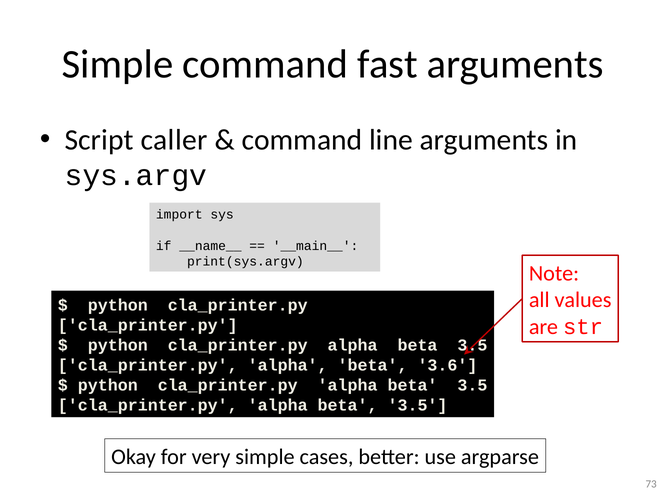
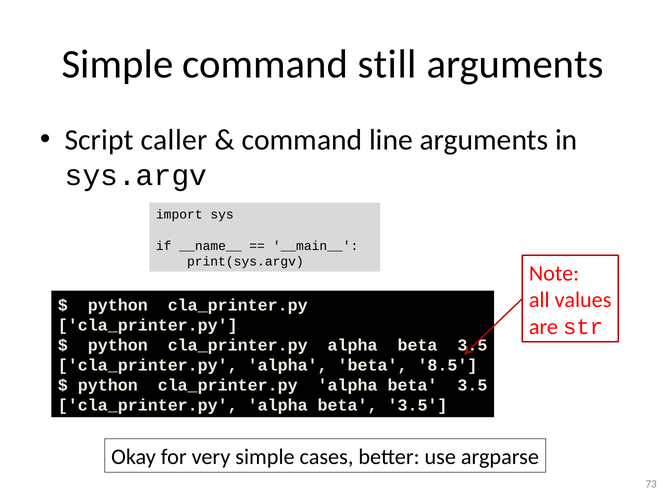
fast: fast -> still
3.6: 3.6 -> 8.5
